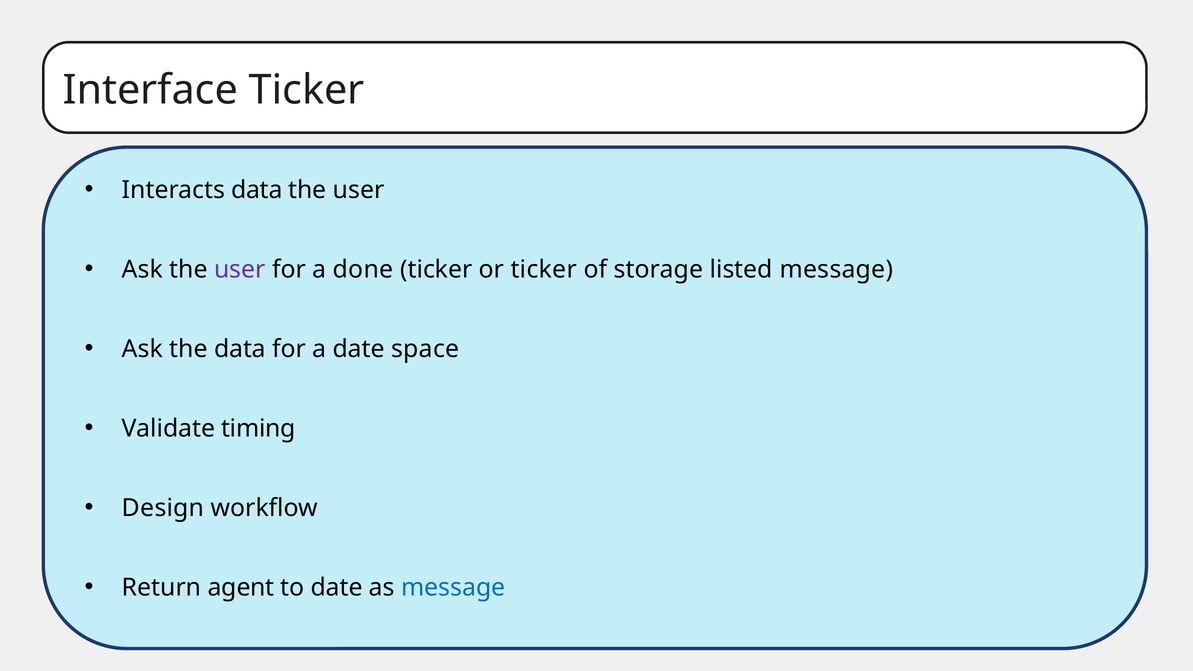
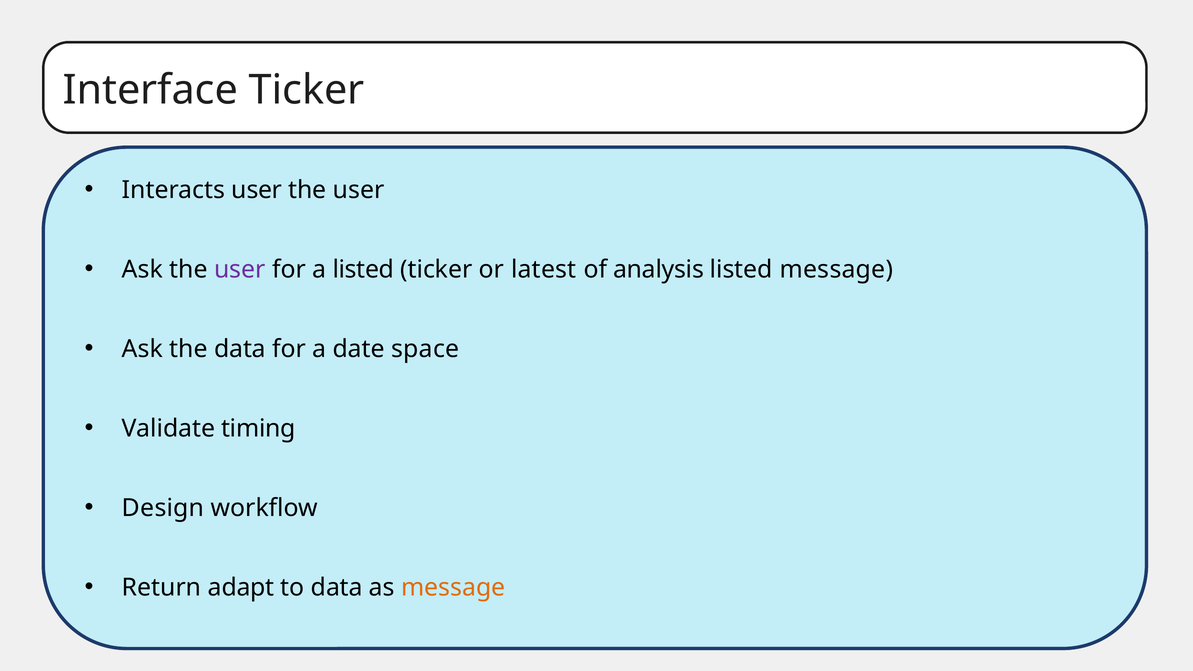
Interacts data: data -> user
a done: done -> listed
or ticker: ticker -> latest
storage: storage -> analysis
agent: agent -> adapt
to date: date -> data
message at (453, 588) colour: blue -> orange
